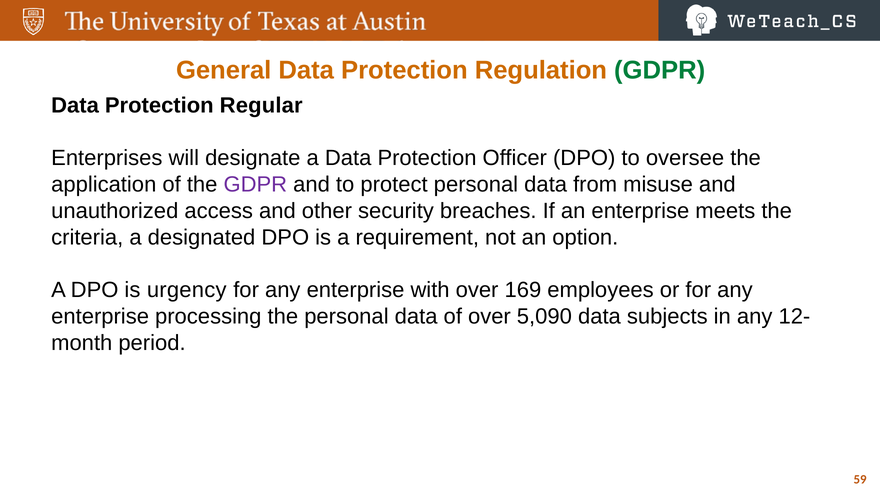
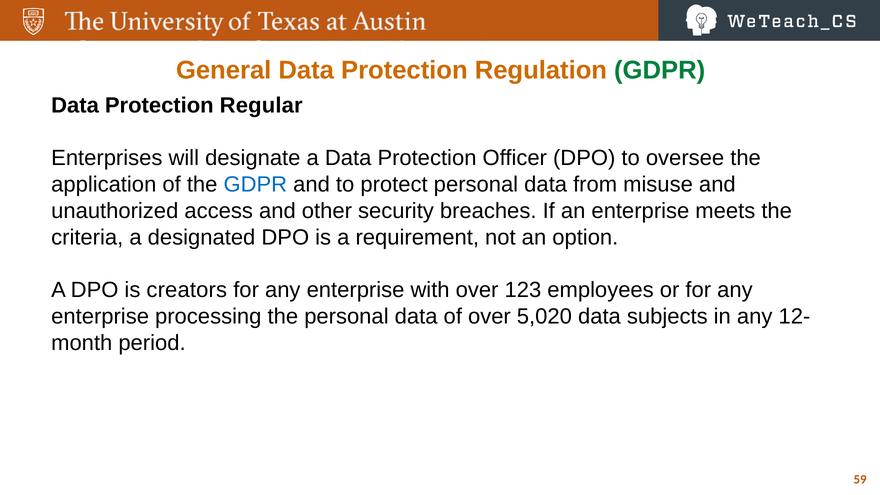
GDPR at (255, 184) colour: purple -> blue
urgency: urgency -> creators
169: 169 -> 123
5,090: 5,090 -> 5,020
